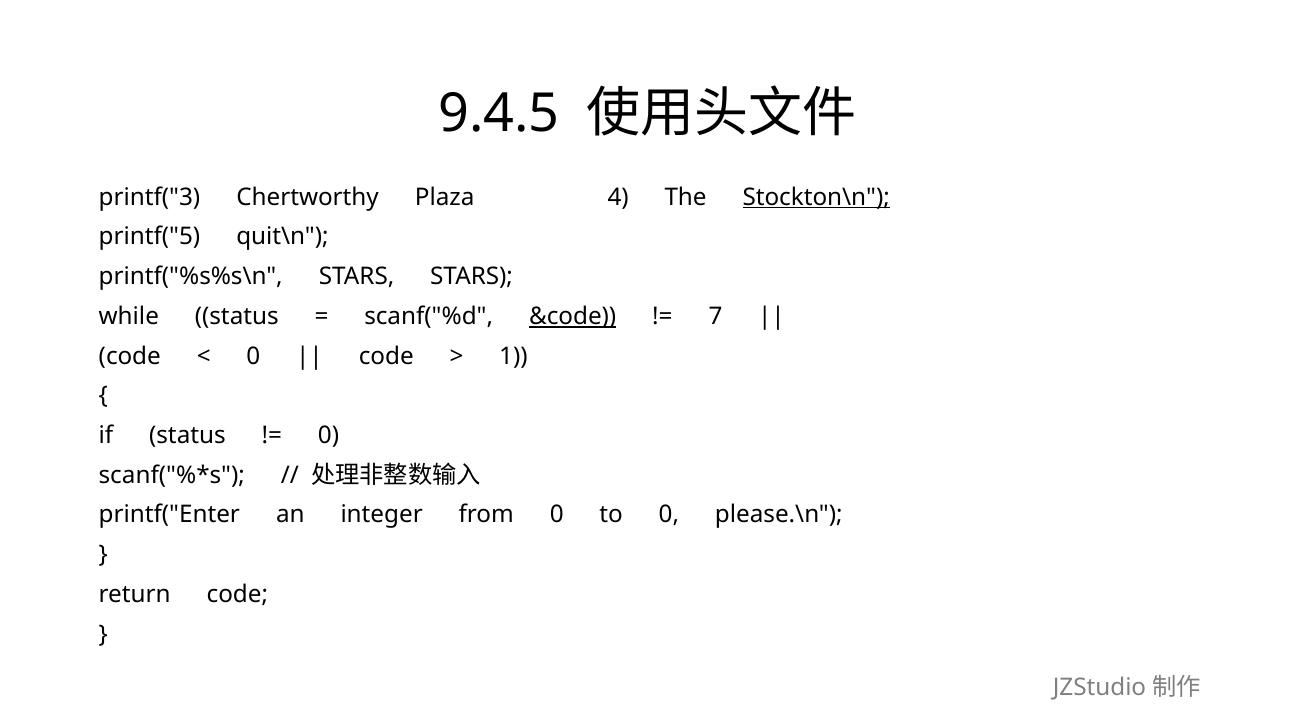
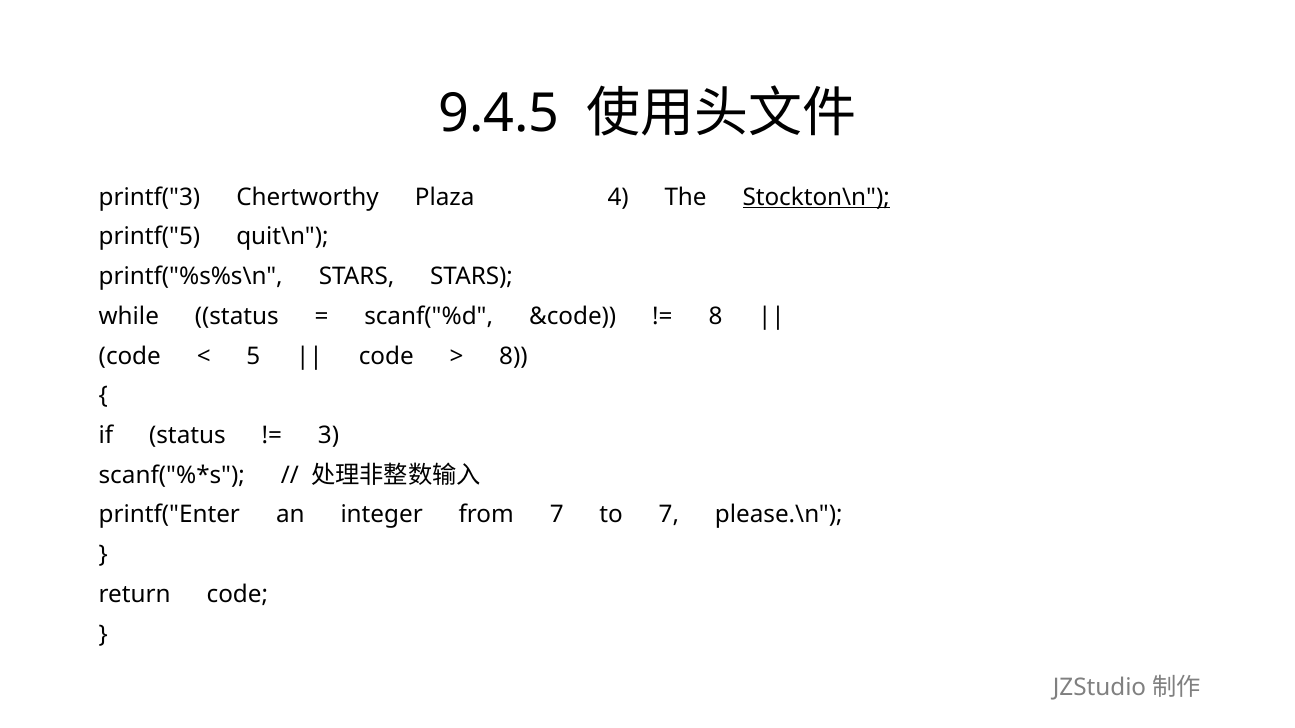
&code underline: present -> none
7 at (715, 317): 7 -> 8
0 at (253, 356): 0 -> 5
1 at (513, 356): 1 -> 8
0 at (329, 436): 0 -> 3
from 0: 0 -> 7
to 0: 0 -> 7
